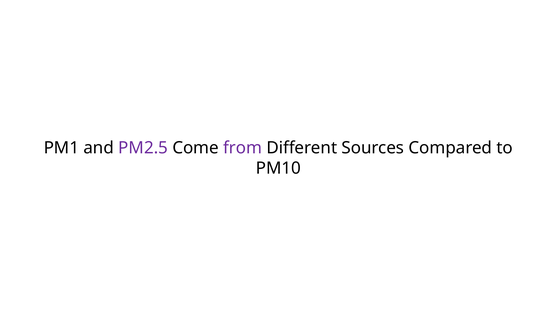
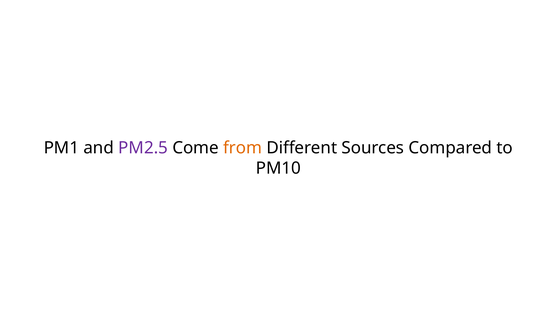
from colour: purple -> orange
